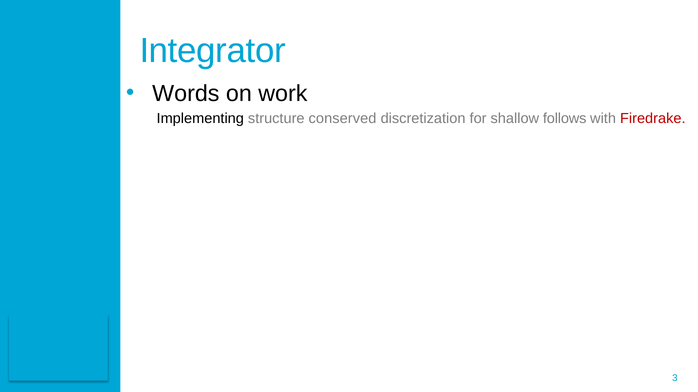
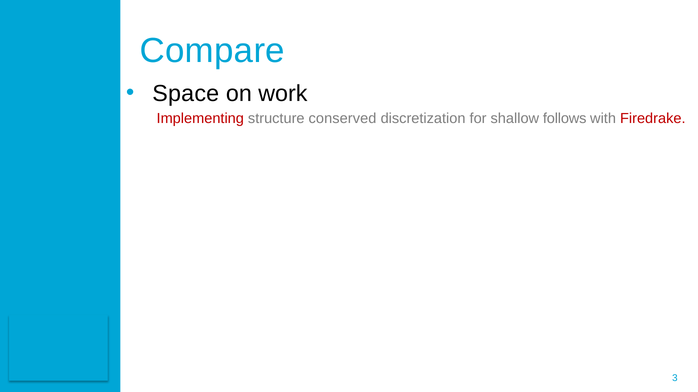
Integrator: Integrator -> Compare
Words: Words -> Space
Implementing colour: black -> red
